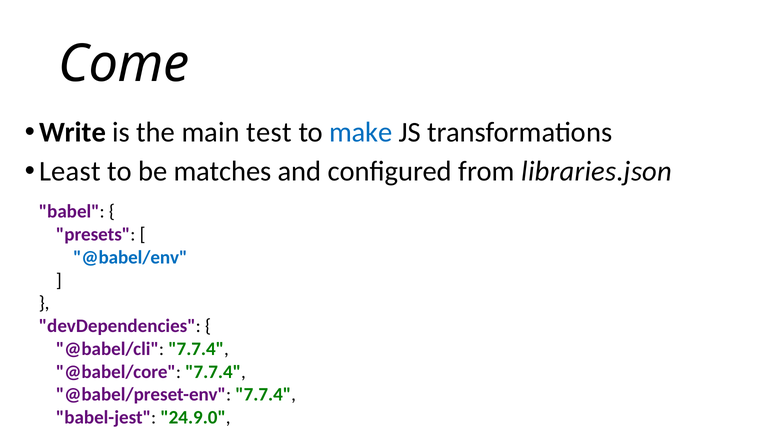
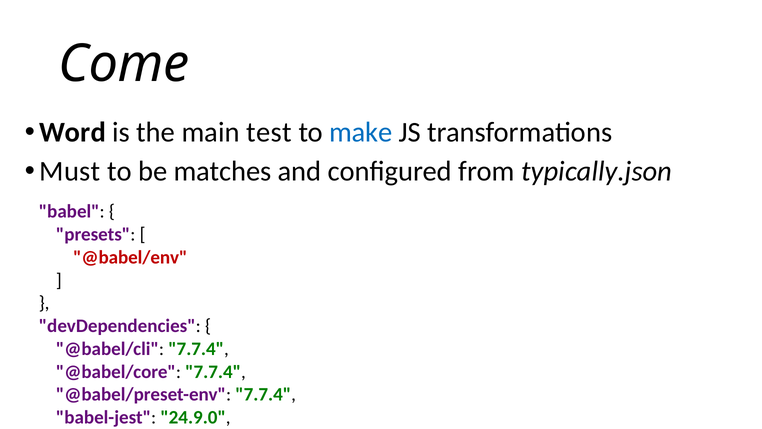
Write: Write -> Word
Least: Least -> Must
libraries.json: libraries.json -> typically.json
@babel/env colour: blue -> red
